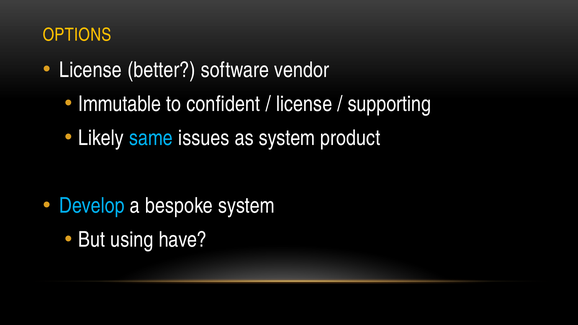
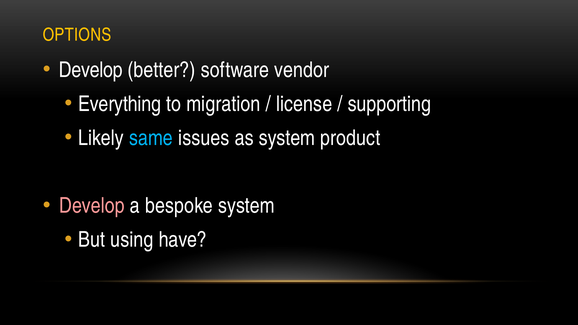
License at (91, 70): License -> Develop
Immutable: Immutable -> Everything
confident: confident -> migration
Develop at (92, 206) colour: light blue -> pink
